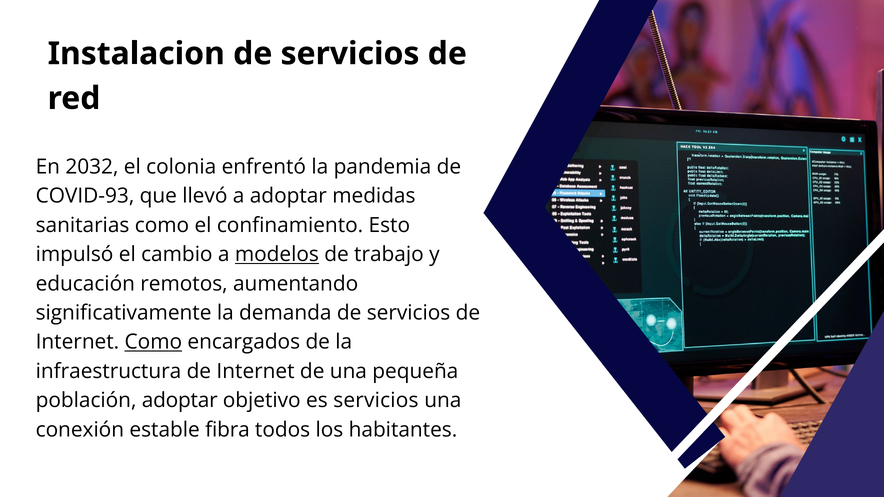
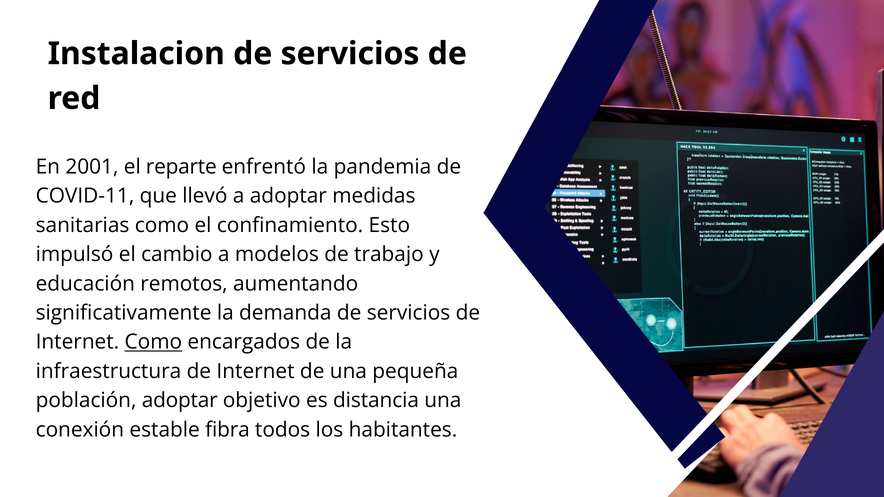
2032: 2032 -> 2001
colonia: colonia -> reparte
COVID-93: COVID-93 -> COVID-11
modelos underline: present -> none
es servicios: servicios -> distancia
